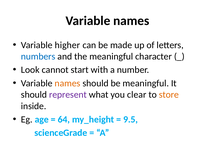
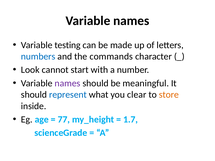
higher: higher -> testing
the meaningful: meaningful -> commands
names at (68, 83) colour: orange -> purple
represent colour: purple -> blue
64: 64 -> 77
9.5: 9.5 -> 1.7
